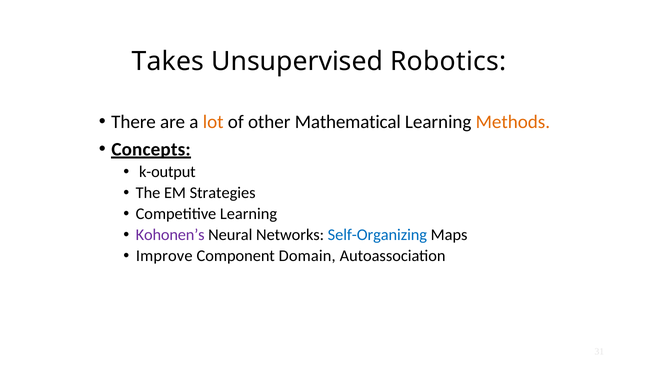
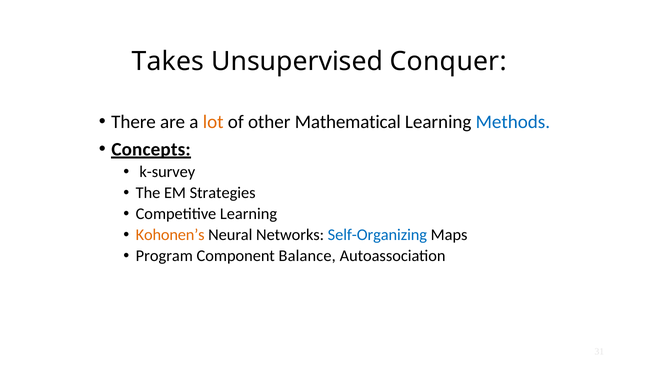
Robotics: Robotics -> Conquer
Methods colour: orange -> blue
k-output: k-output -> k-survey
Kohonen’s colour: purple -> orange
Improve: Improve -> Program
Domain: Domain -> Balance
